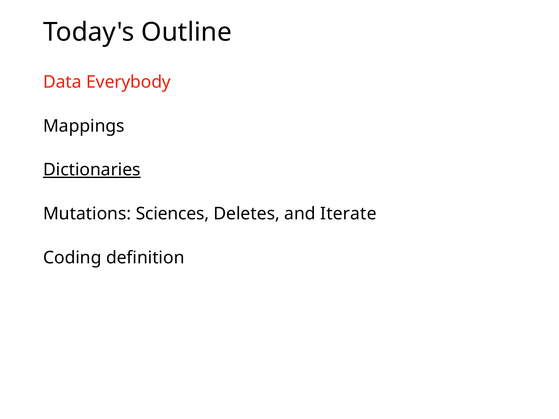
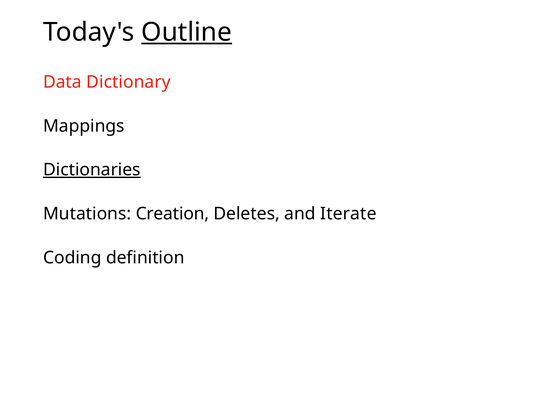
Outline underline: none -> present
Everybody: Everybody -> Dictionary
Sciences: Sciences -> Creation
